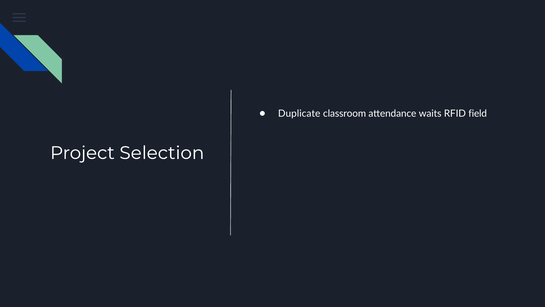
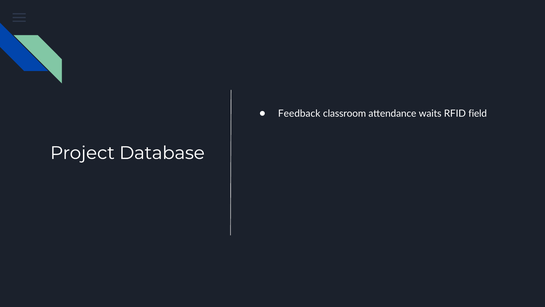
Duplicate: Duplicate -> Feedback
Selection: Selection -> Database
